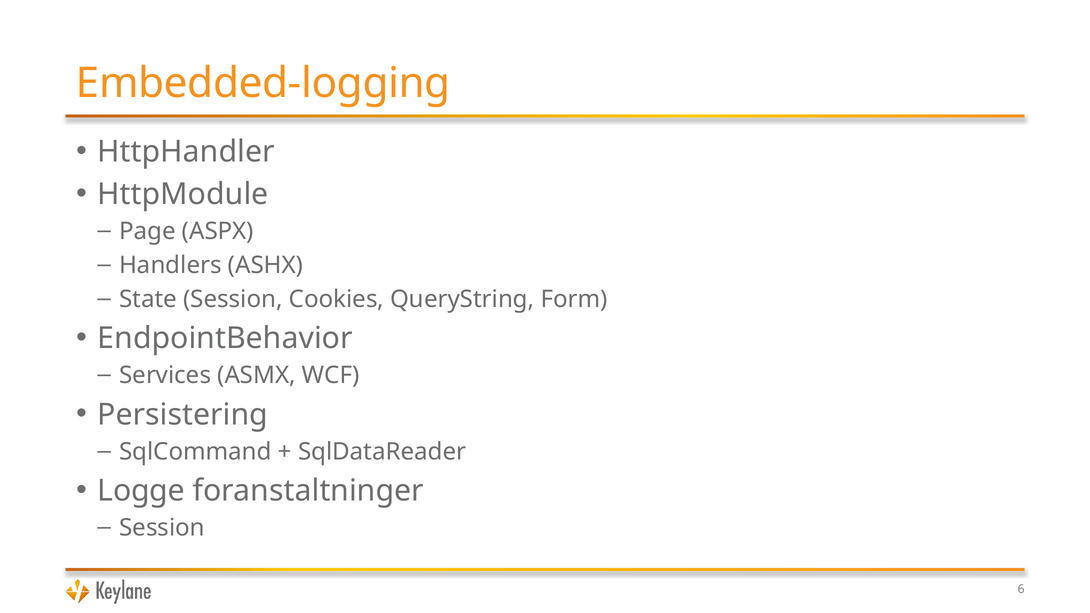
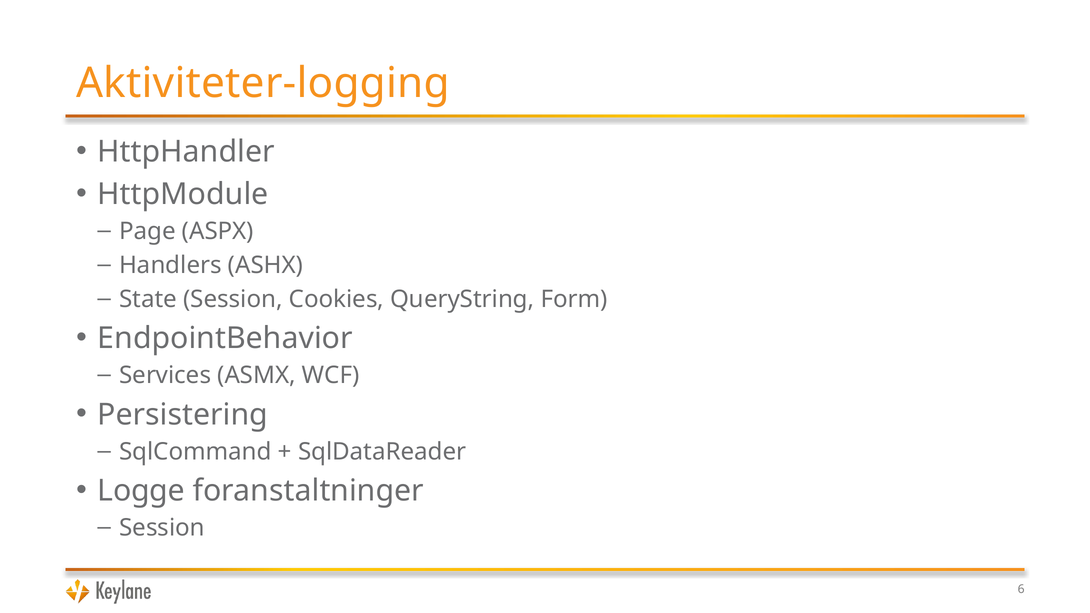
Embedded-logging: Embedded-logging -> Aktiviteter-logging
